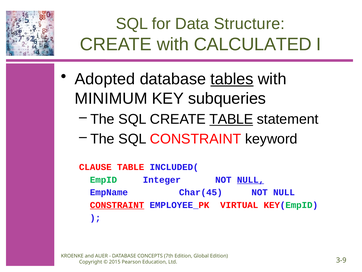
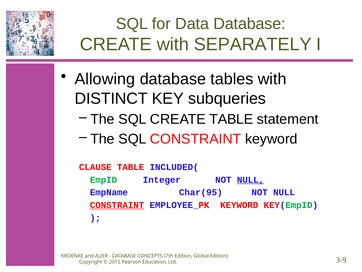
Data Structure: Structure -> Database
CALCULATED: CALCULATED -> SEPARATELY
Adopted: Adopted -> Allowing
tables underline: present -> none
MINIMUM: MINIMUM -> DISTINCT
TABLE at (231, 119) underline: present -> none
Char(45: Char(45 -> Char(95
EMPLOYEE_PK VIRTUAL: VIRTUAL -> KEYWORD
